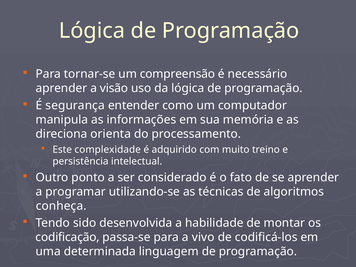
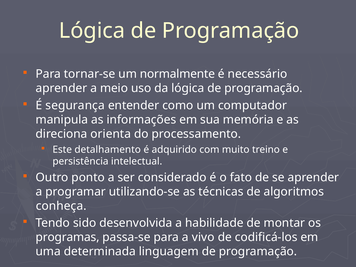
compreensão: compreensão -> normalmente
visão: visão -> meio
complexidade: complexidade -> detalhamento
codificação: codificação -> programas
